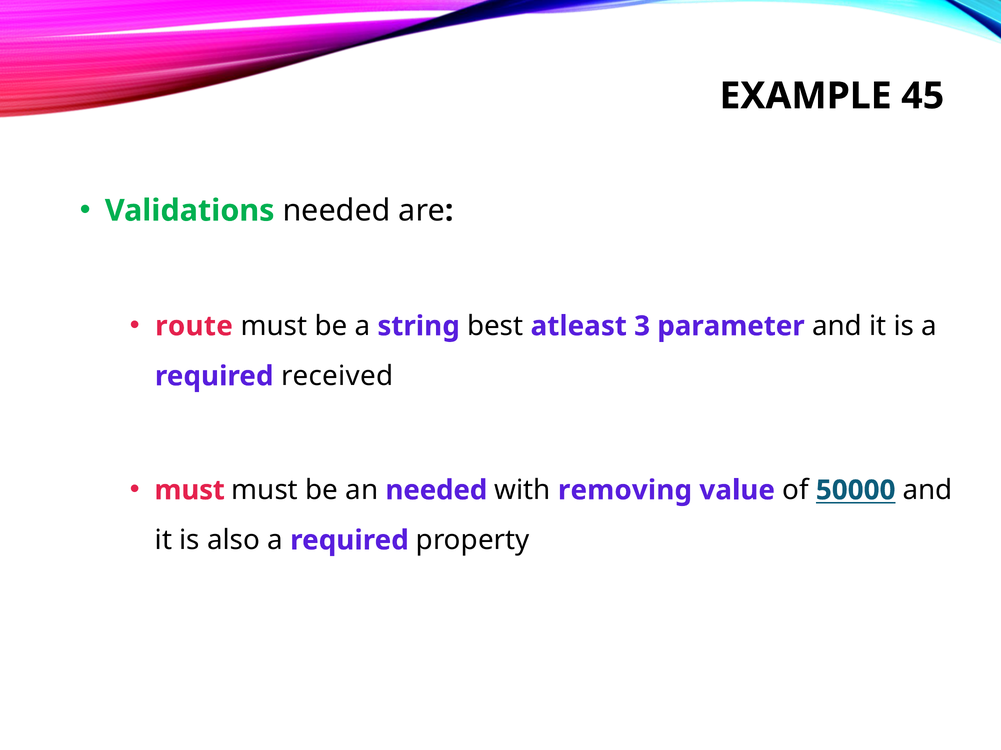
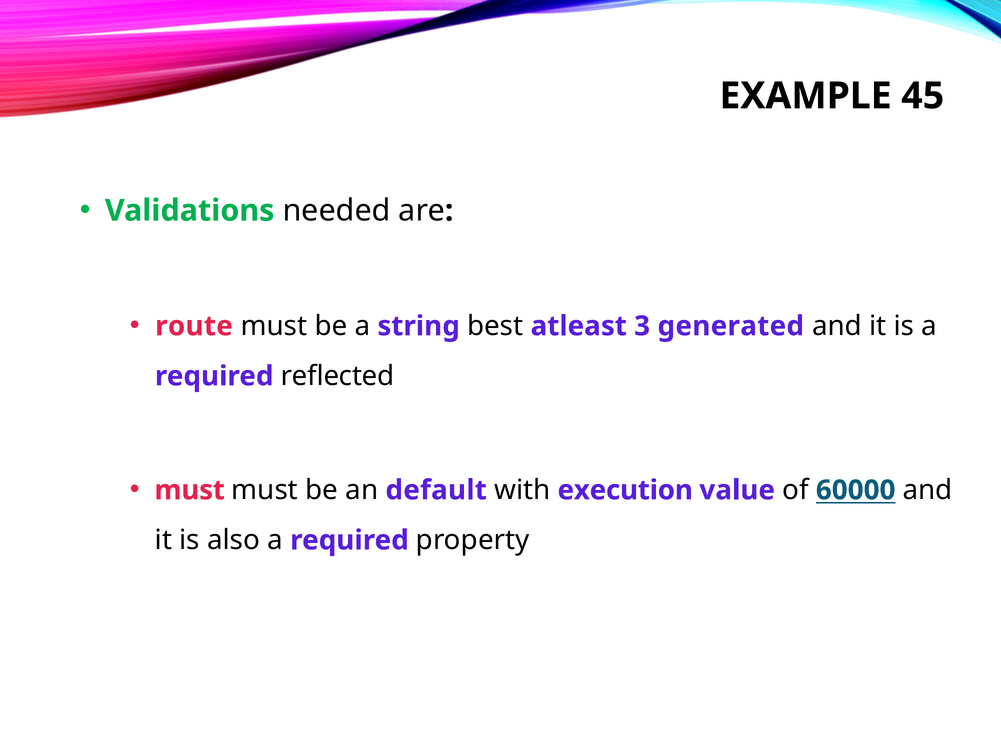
parameter: parameter -> generated
received: received -> reflected
an needed: needed -> default
removing: removing -> execution
50000: 50000 -> 60000
